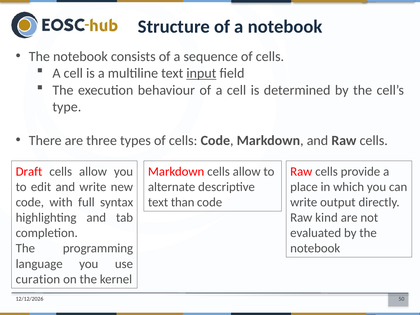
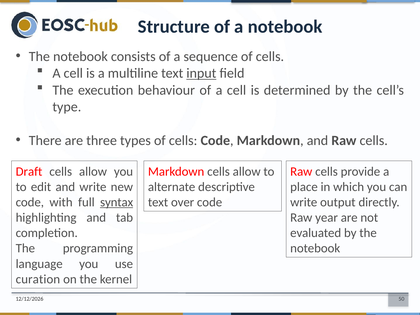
syntax underline: none -> present
than: than -> over
kind: kind -> year
